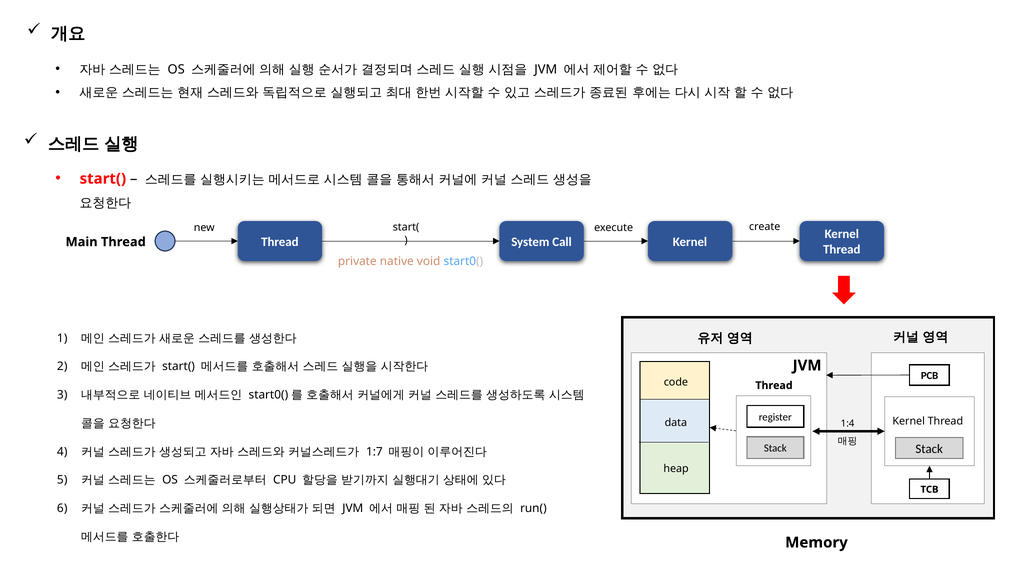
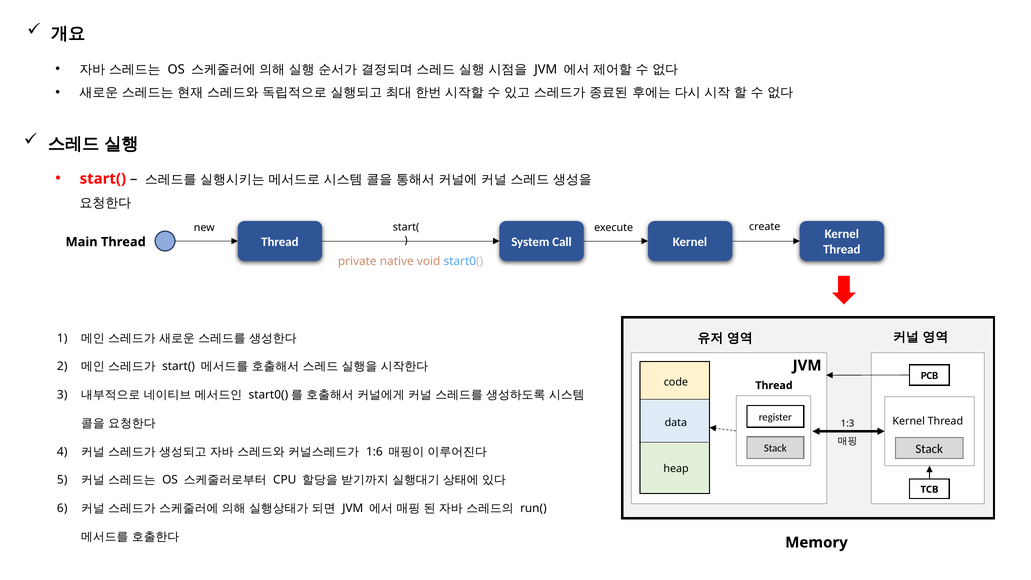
1:4: 1:4 -> 1:3
1:7: 1:7 -> 1:6
